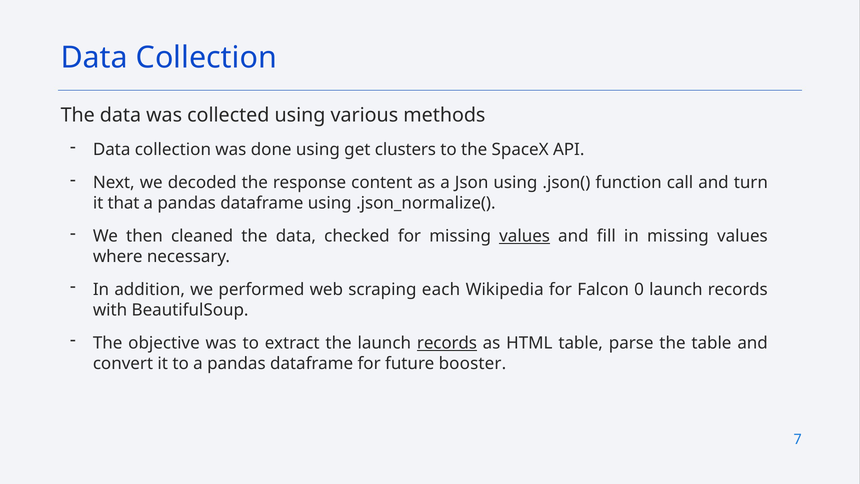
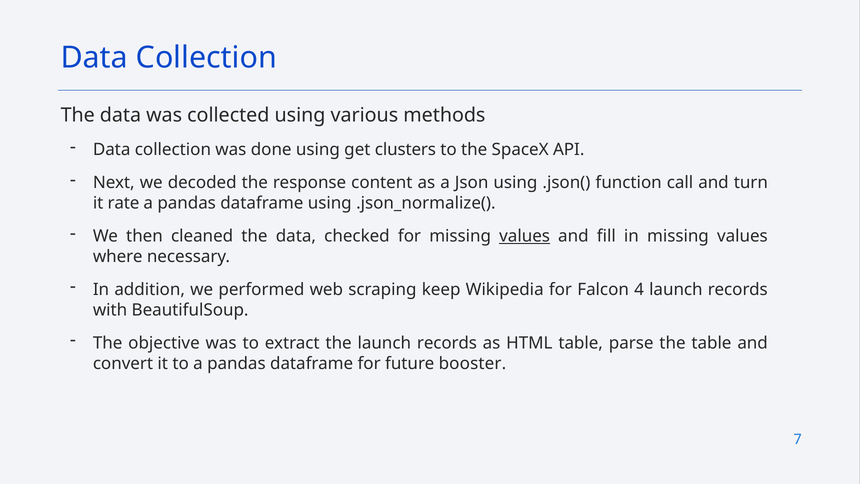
that: that -> rate
each: each -> keep
0: 0 -> 4
records at (447, 343) underline: present -> none
